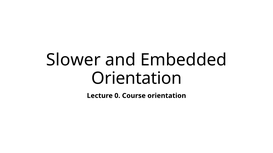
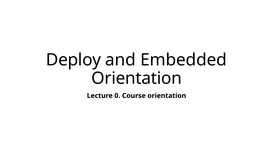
Slower: Slower -> Deploy
